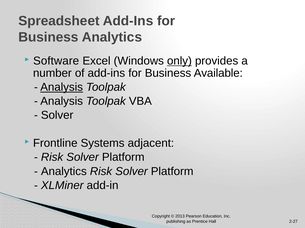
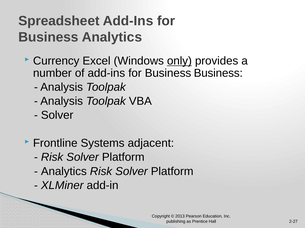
Software: Software -> Currency
Business Available: Available -> Business
Analysis at (62, 87) underline: present -> none
